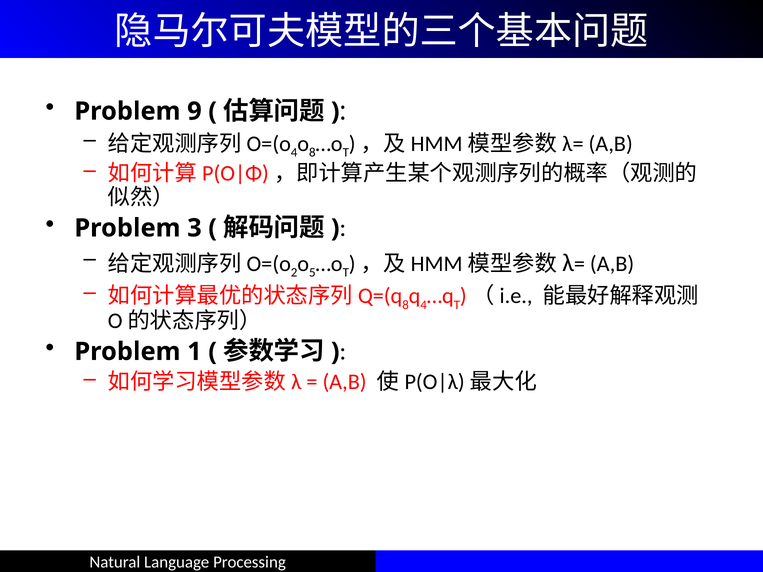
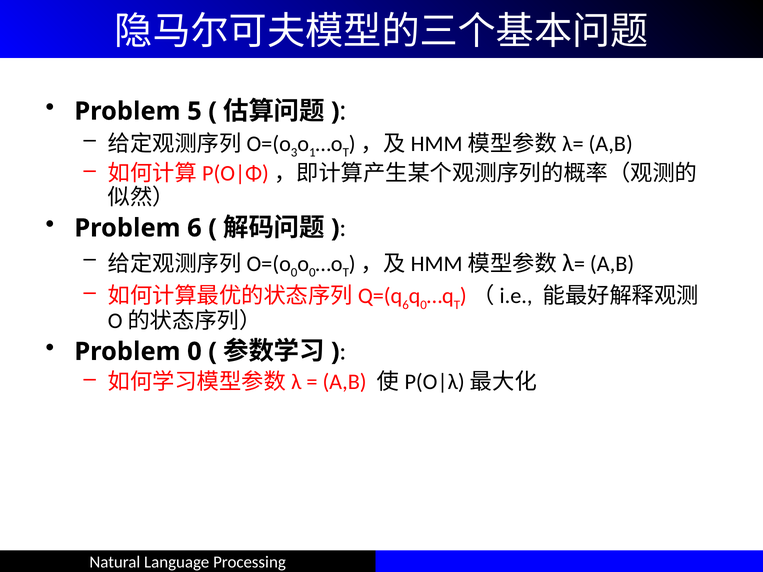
9: 9 -> 5
4 at (294, 153): 4 -> 3
8 at (312, 153): 8 -> 1
Problem 3: 3 -> 6
2 at (294, 273): 2 -> 0
5 at (312, 273): 5 -> 0
8 at (406, 305): 8 -> 6
4 at (424, 305): 4 -> 0
Problem 1: 1 -> 0
